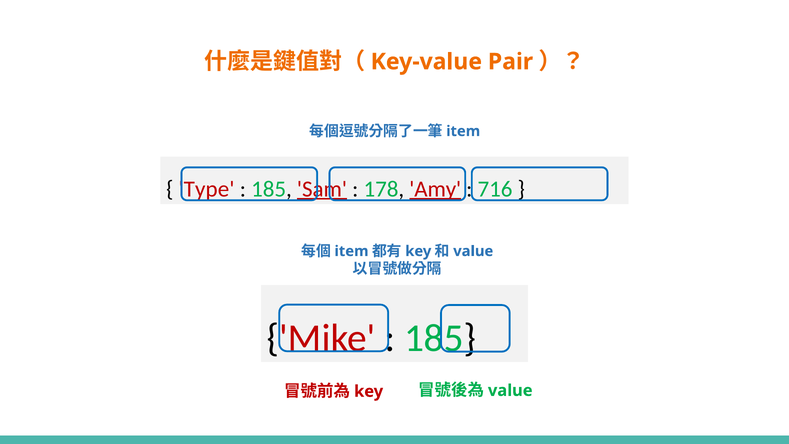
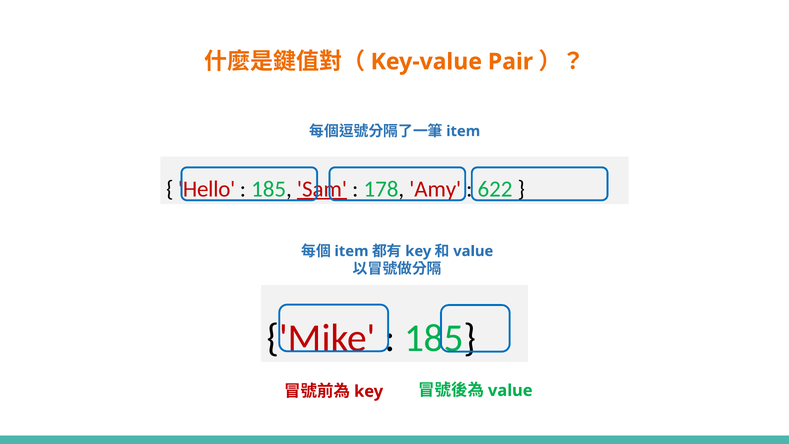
Type: Type -> Hello
Amy underline: present -> none
716: 716 -> 622
